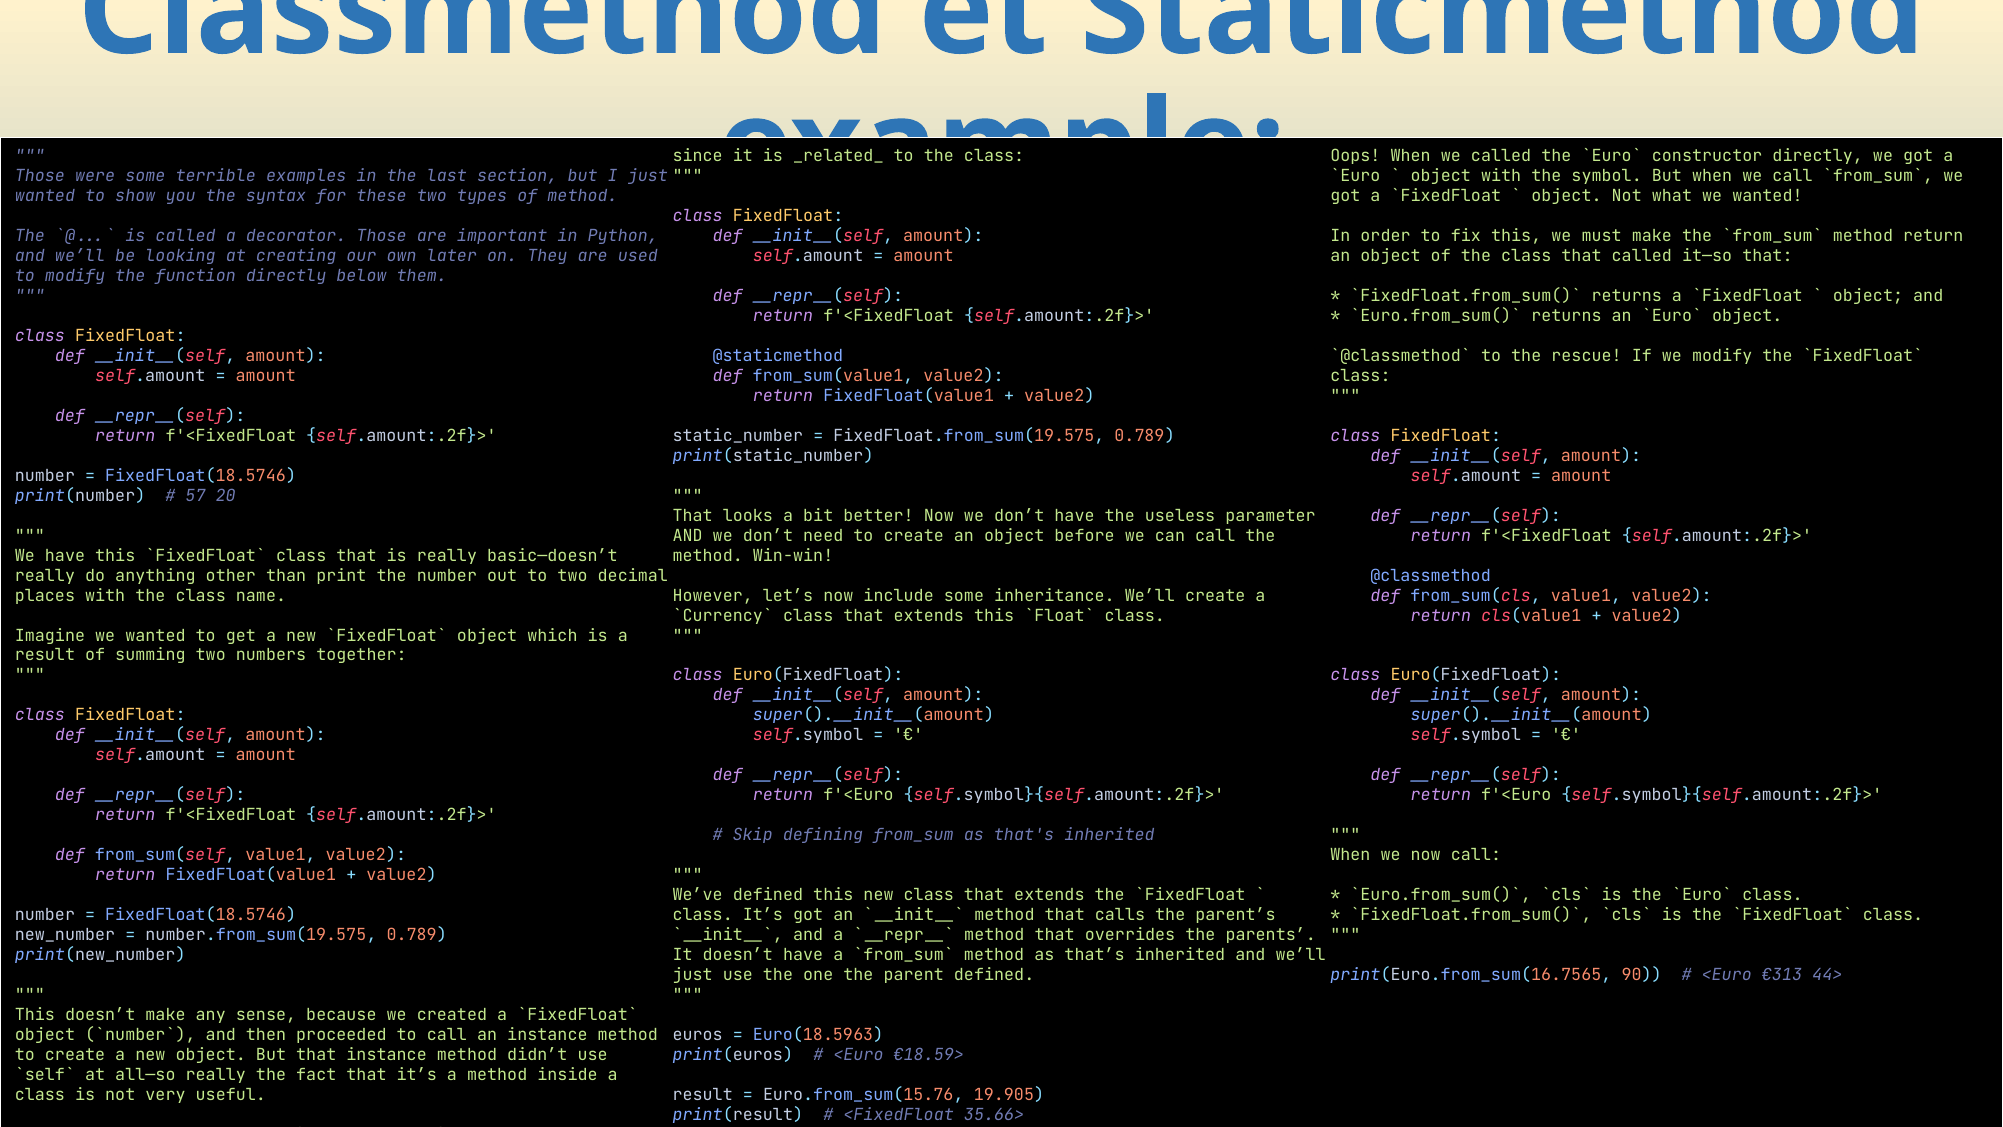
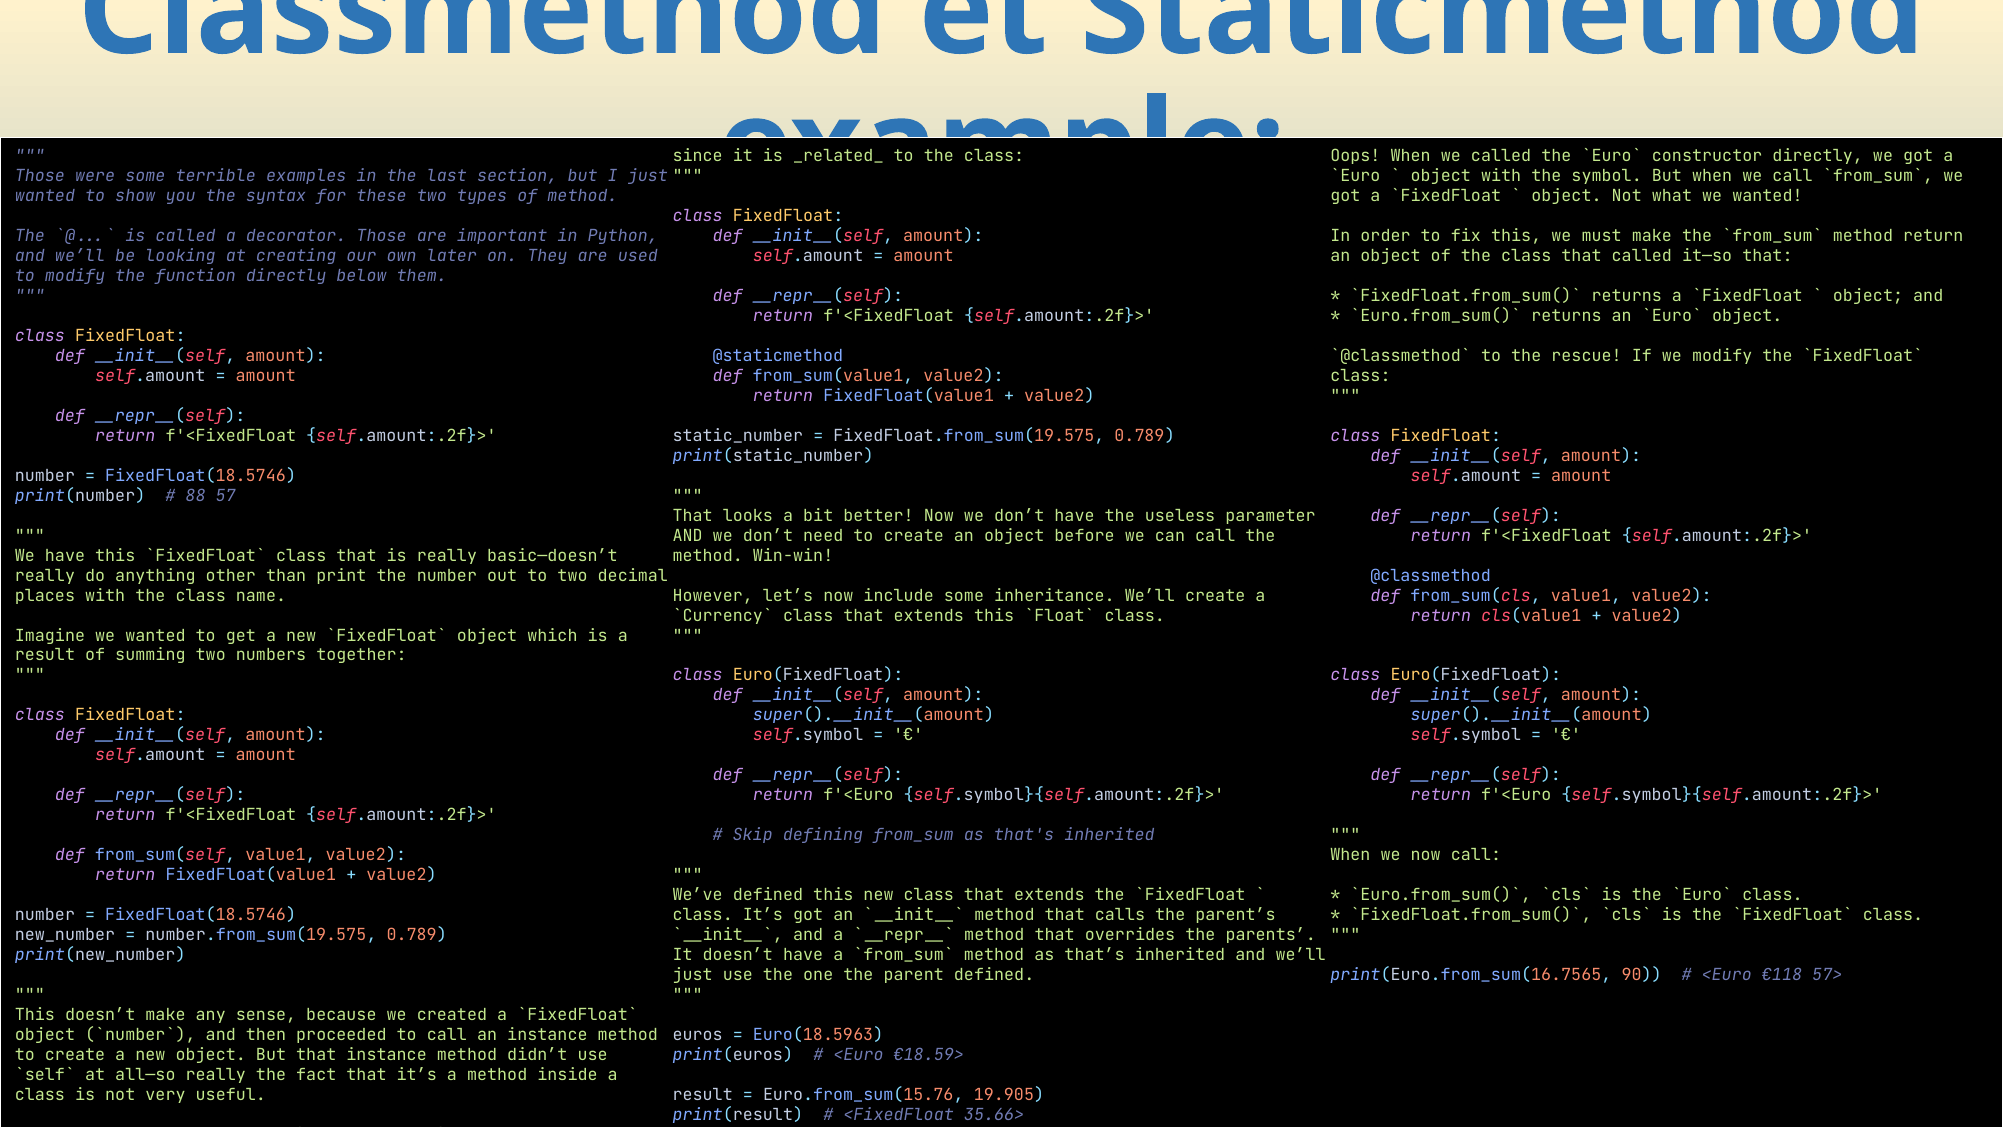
57.20: 57.20 -> 88.57
€313.44>: €313.44> -> €118.57>
